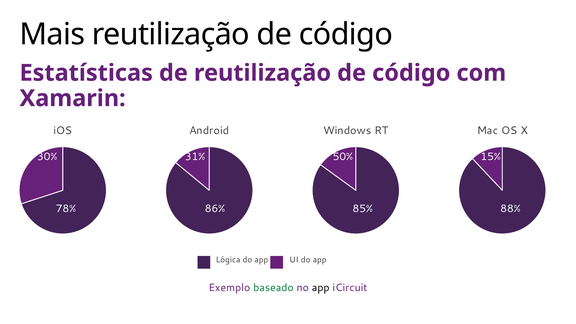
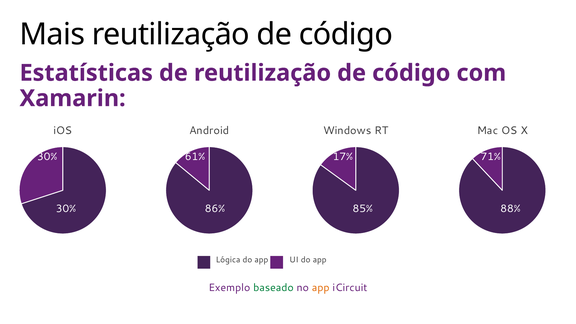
31%: 31% -> 61%
50%: 50% -> 17%
15%: 15% -> 71%
78% at (66, 208): 78% -> 30%
app at (321, 288) colour: black -> orange
